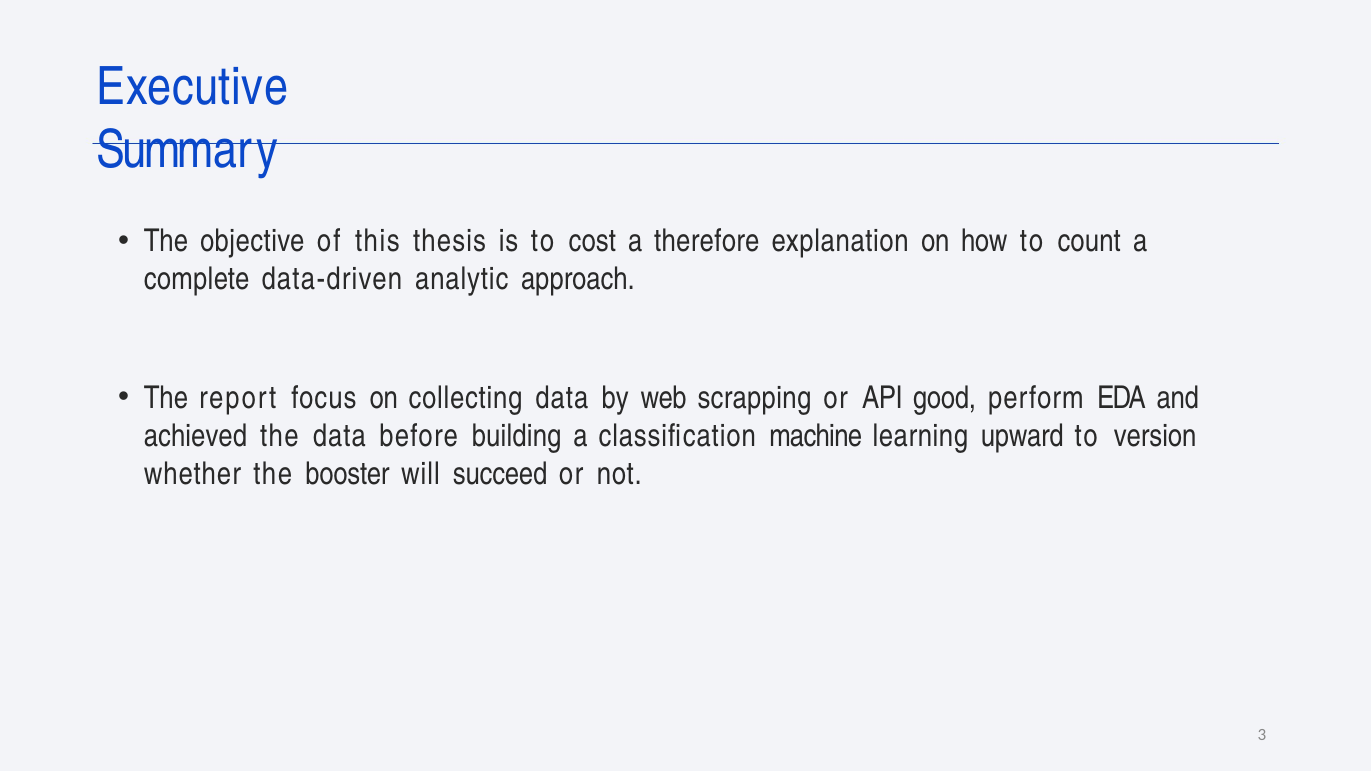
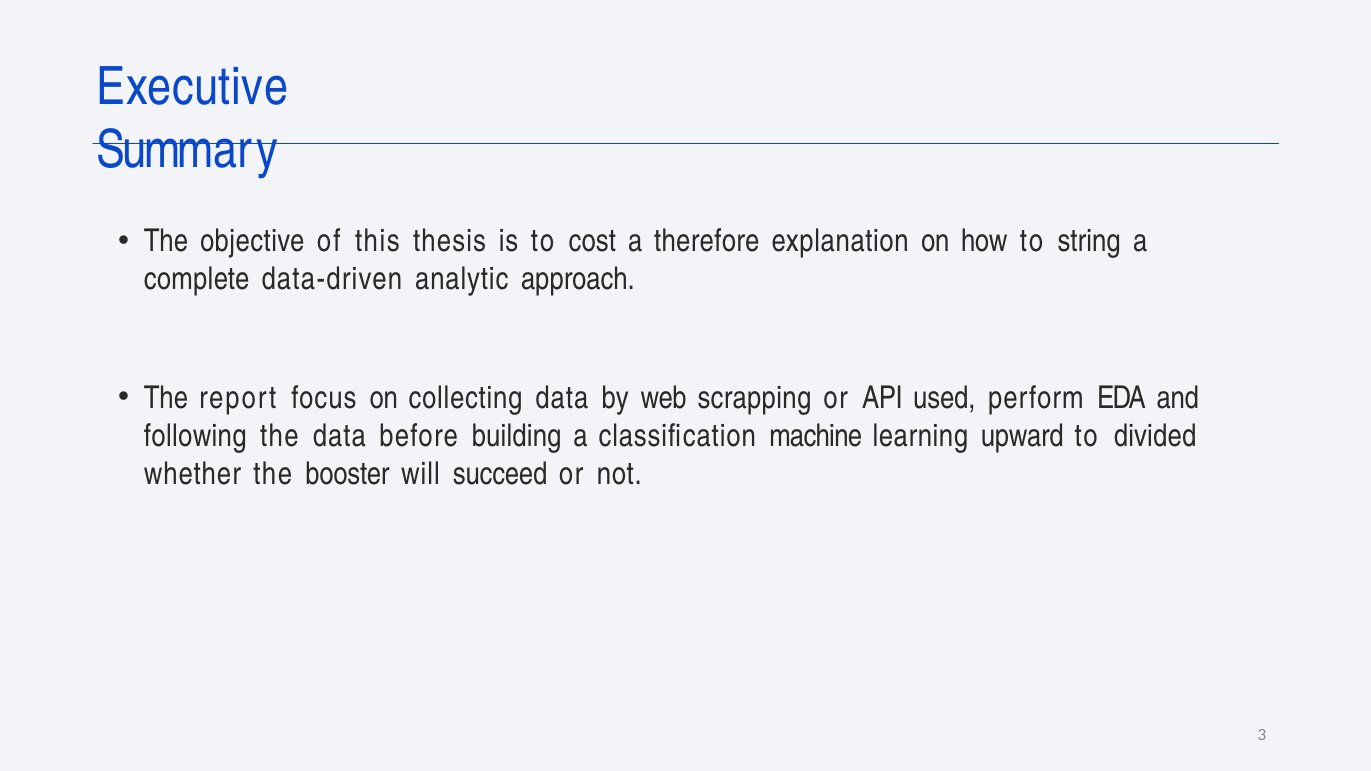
count: count -> string
good: good -> used
achieved: achieved -> following
version: version -> divided
